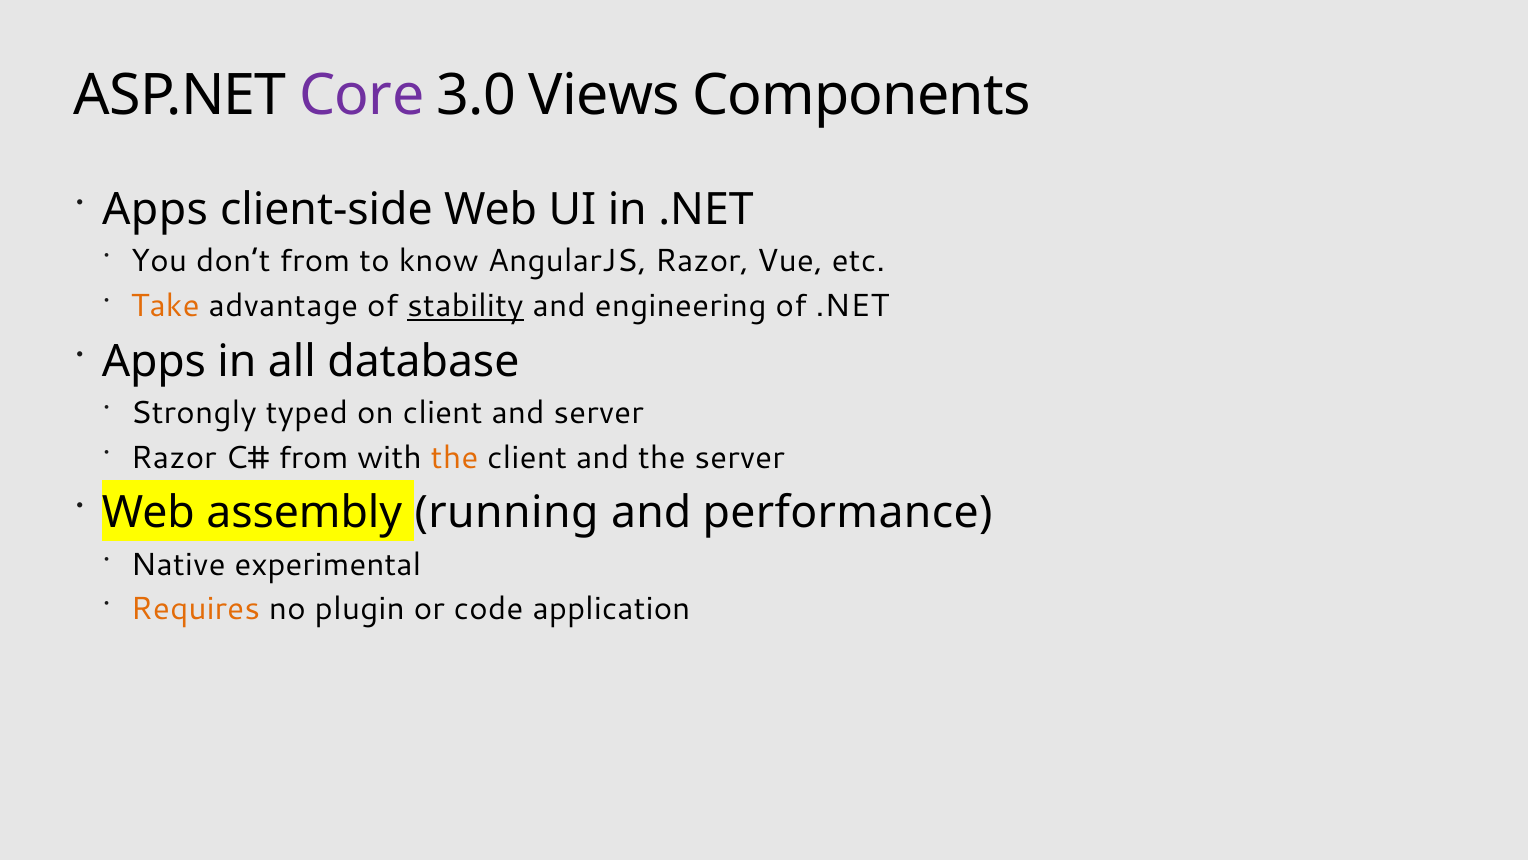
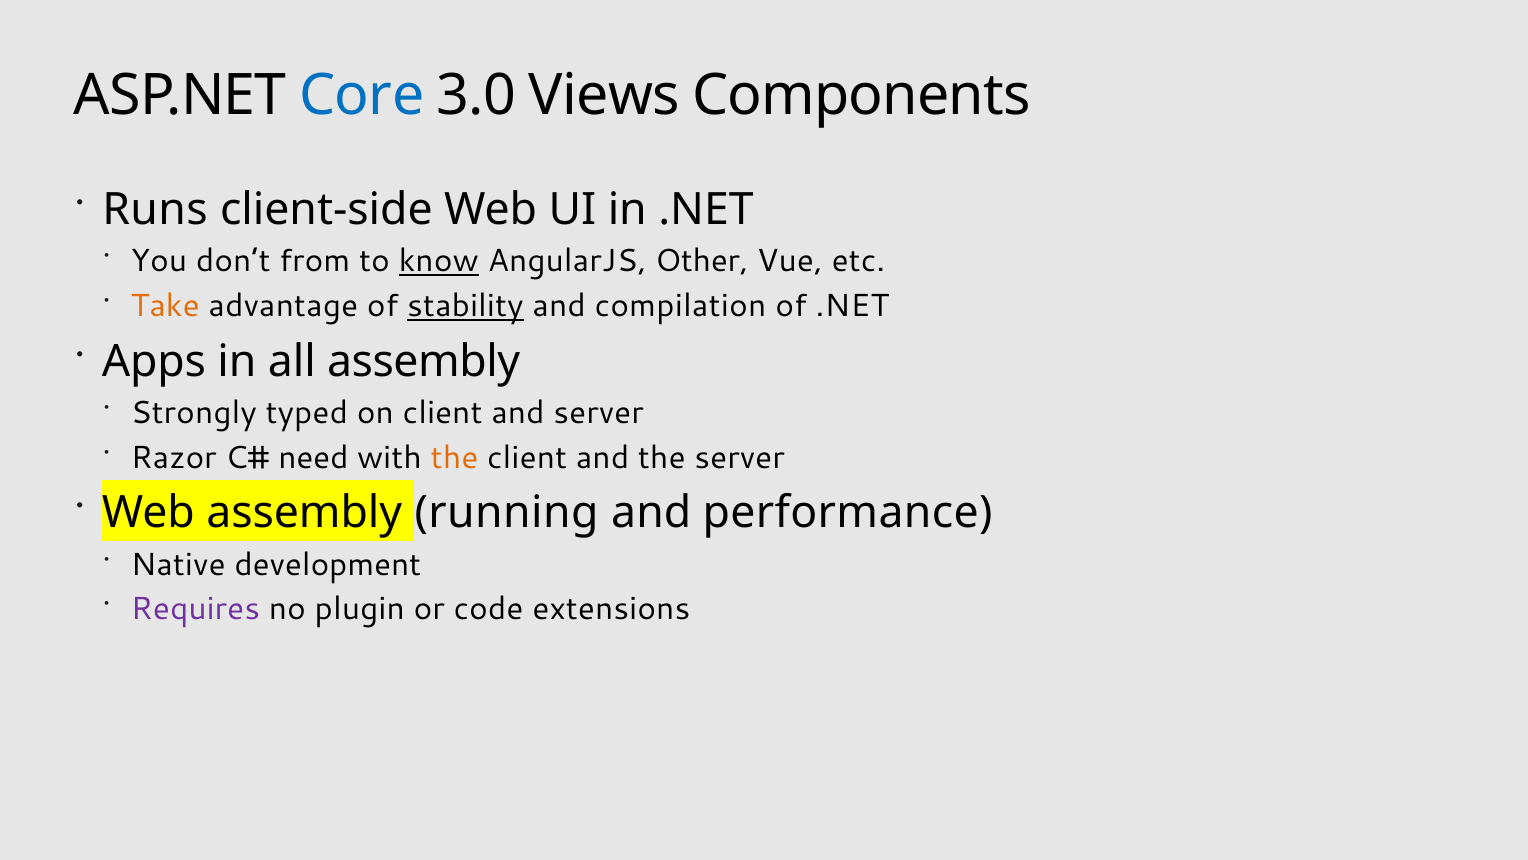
Core colour: purple -> blue
Apps at (155, 210): Apps -> Runs
know underline: none -> present
AngularJS Razor: Razor -> Other
engineering: engineering -> compilation
all database: database -> assembly
from at (313, 457): from -> need
experimental: experimental -> development
Requires colour: orange -> purple
application: application -> extensions
